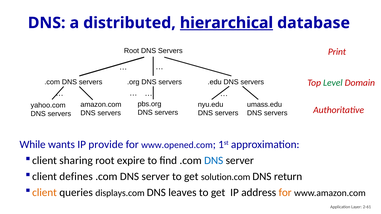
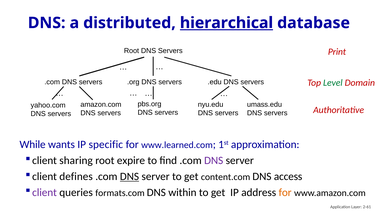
provide: provide -> specific
www.opened.com: www.opened.com -> www.learned.com
DNS at (214, 161) colour: blue -> purple
DNS at (129, 177) underline: none -> present
solution.com: solution.com -> content.com
return: return -> access
client at (45, 193) colour: orange -> purple
displays.com: displays.com -> formats.com
leaves: leaves -> within
